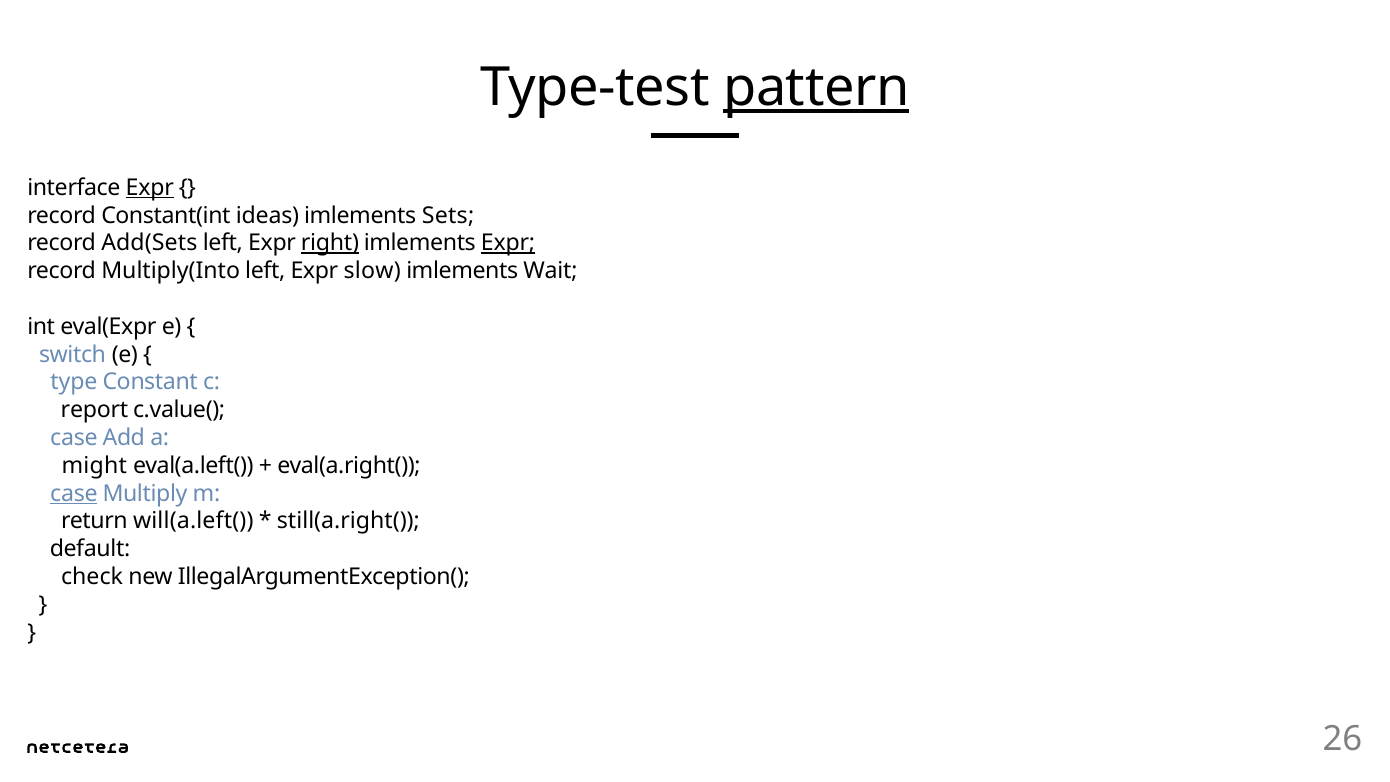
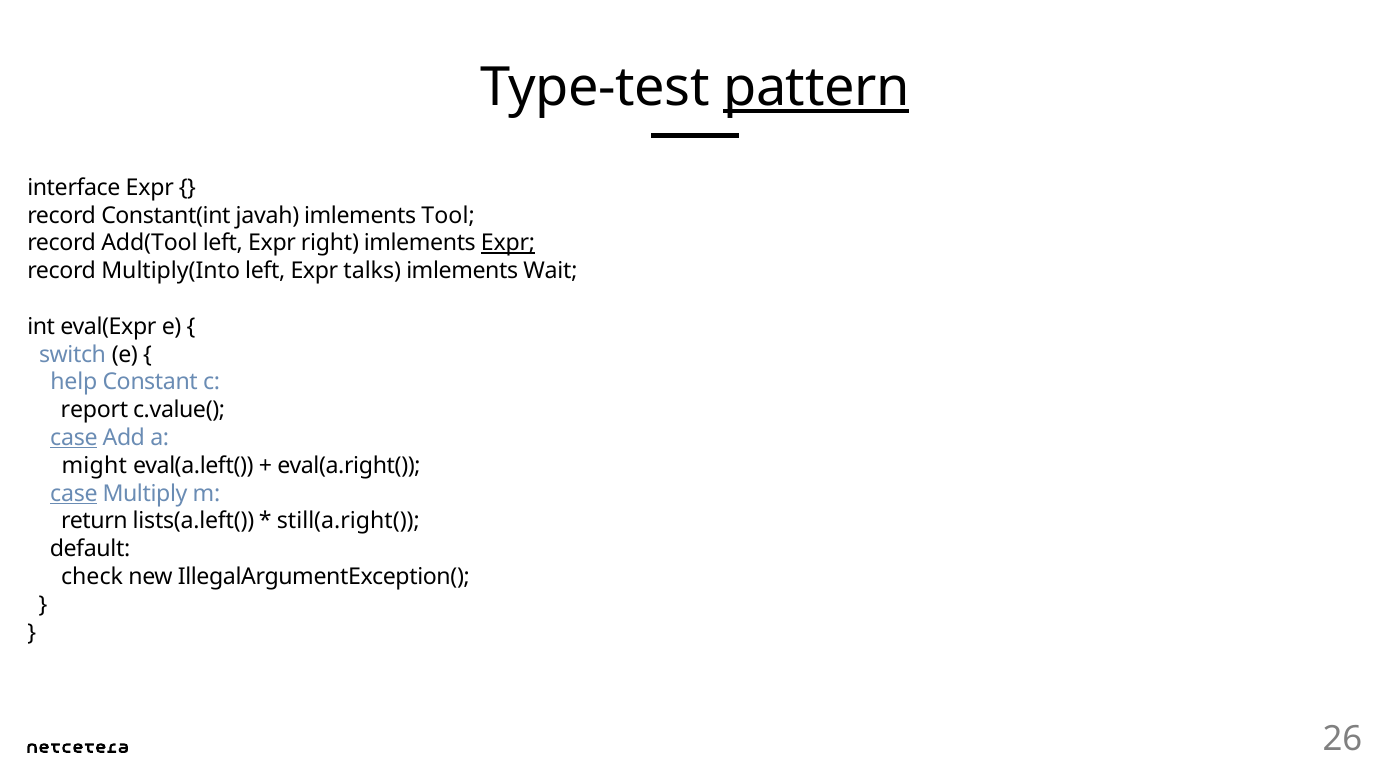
Expr at (150, 188) underline: present -> none
ideas: ideas -> javah
Sets: Sets -> Tool
Add(Sets: Add(Sets -> Add(Tool
right underline: present -> none
slow: slow -> talks
type: type -> help
case at (74, 438) underline: none -> present
will(a.left(: will(a.left( -> lists(a.left(
